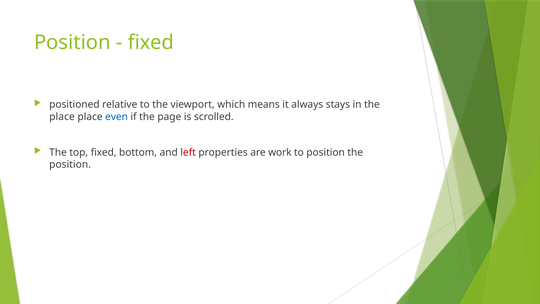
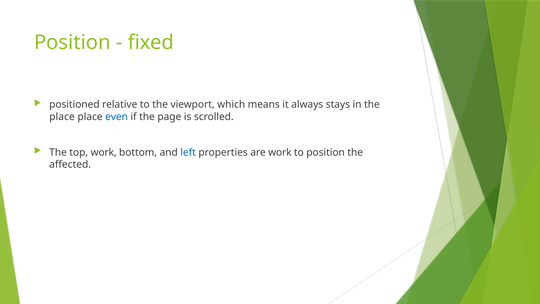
top fixed: fixed -> work
left colour: red -> blue
position at (70, 164): position -> affected
